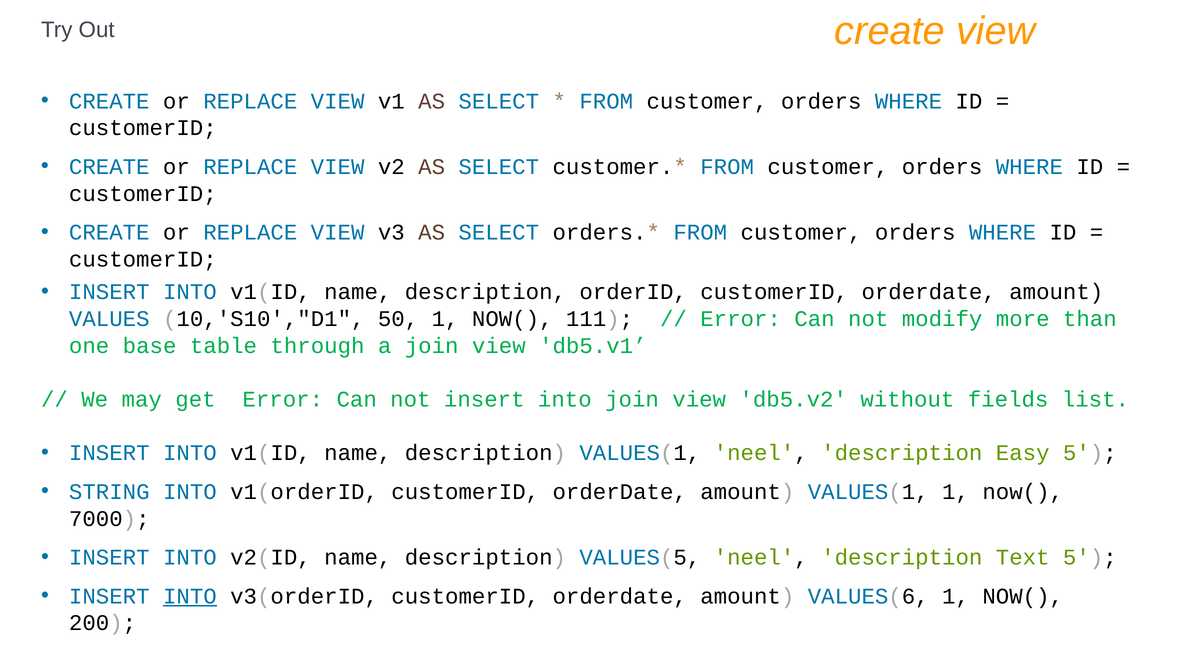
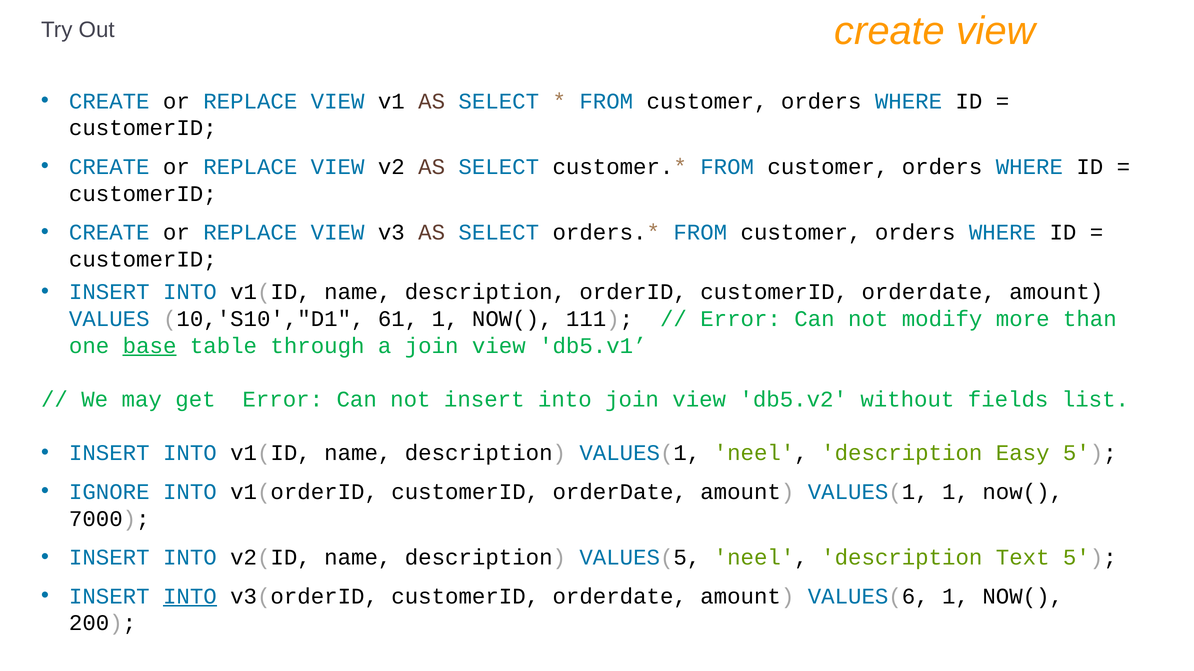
50: 50 -> 61
base underline: none -> present
STRING: STRING -> IGNORE
